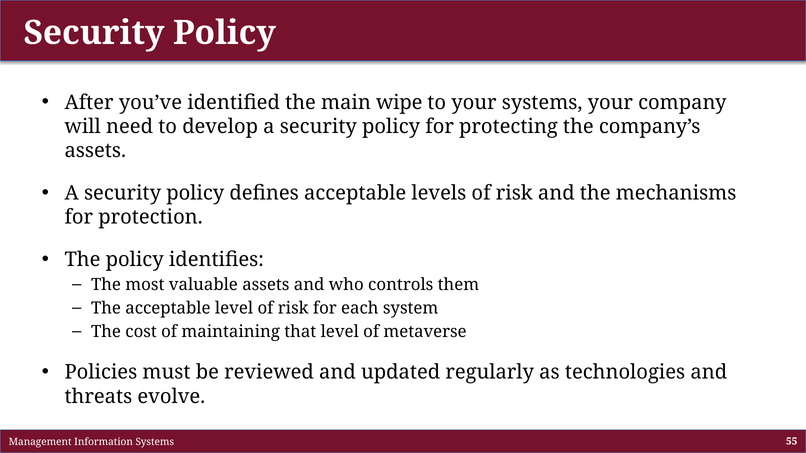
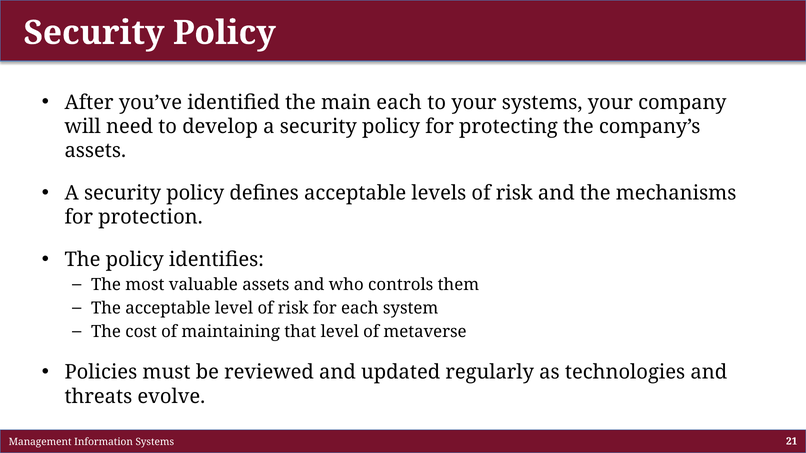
main wipe: wipe -> each
55: 55 -> 21
